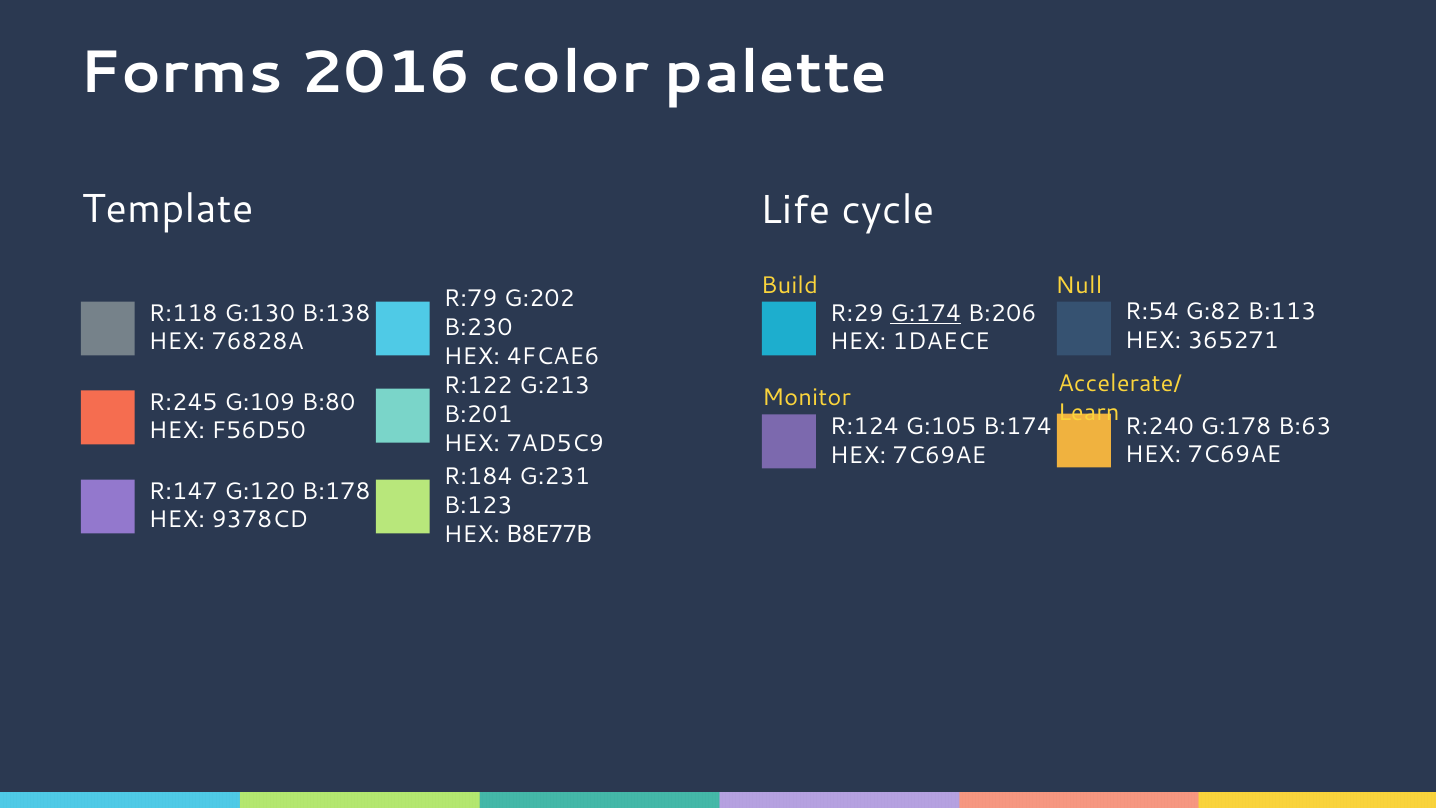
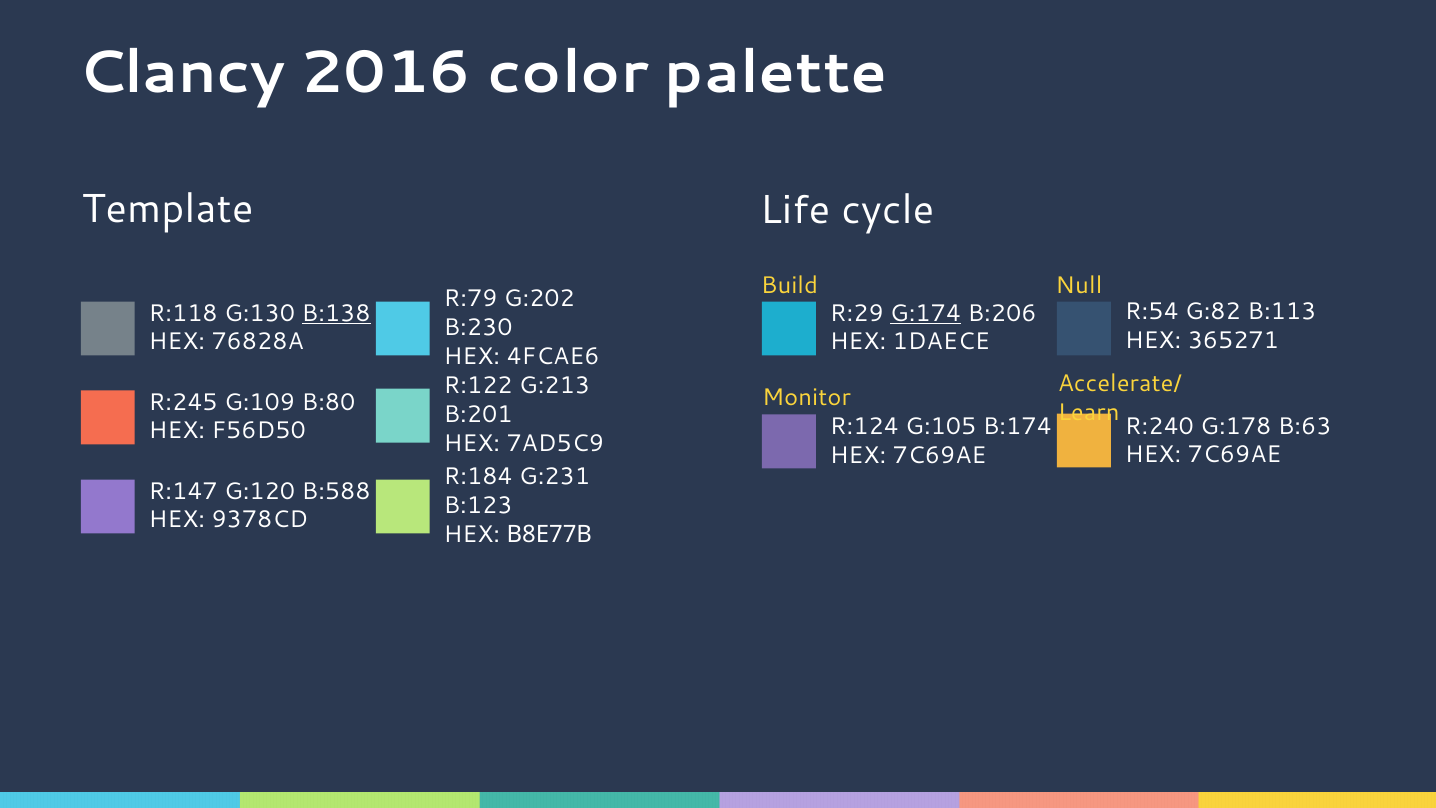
Forms: Forms -> Clancy
B:138 underline: none -> present
B:178: B:178 -> B:588
